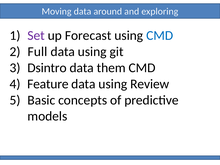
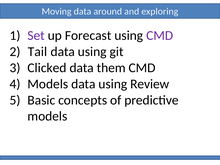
CMD at (160, 36) colour: blue -> purple
Full: Full -> Tail
Dsintro: Dsintro -> Clicked
Feature at (48, 84): Feature -> Models
